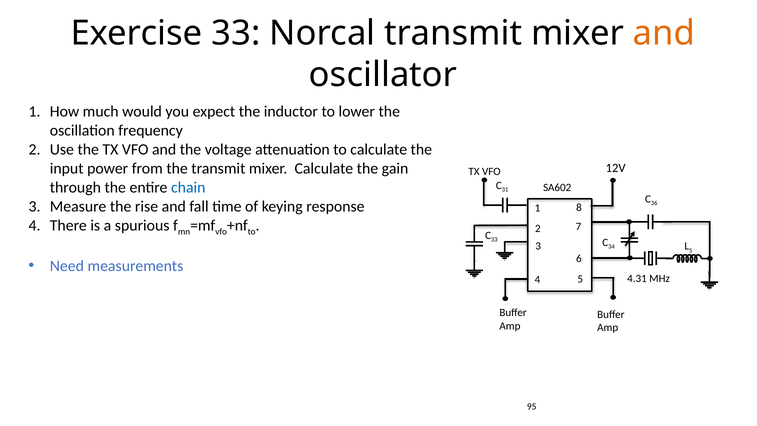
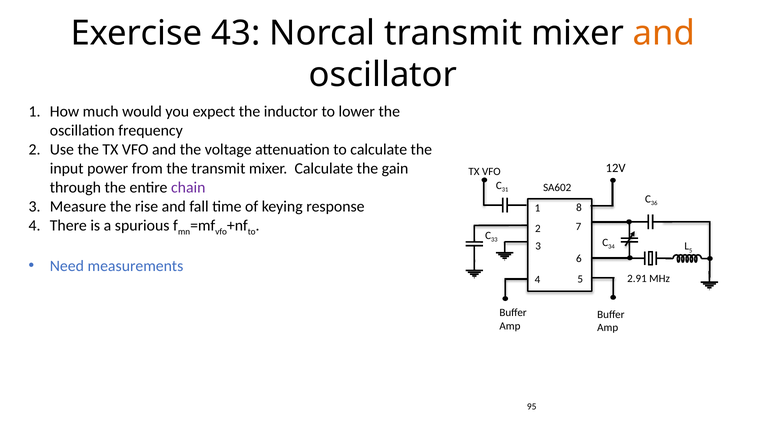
Exercise 33: 33 -> 43
chain colour: blue -> purple
4.31: 4.31 -> 2.91
